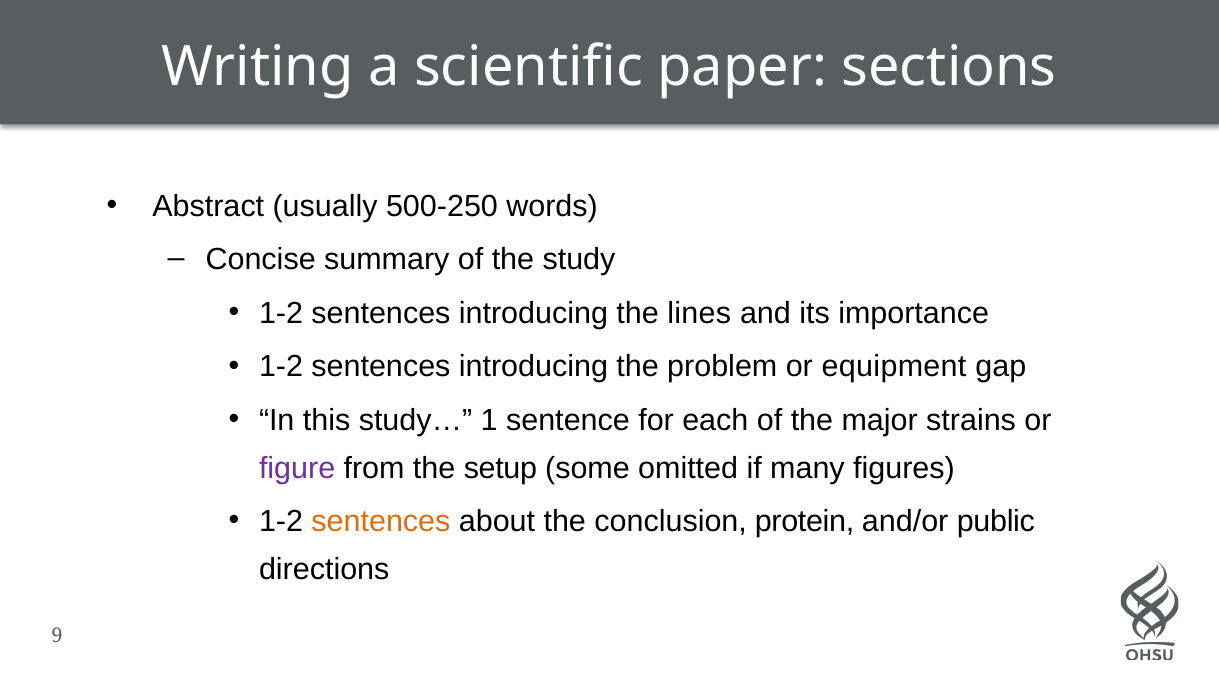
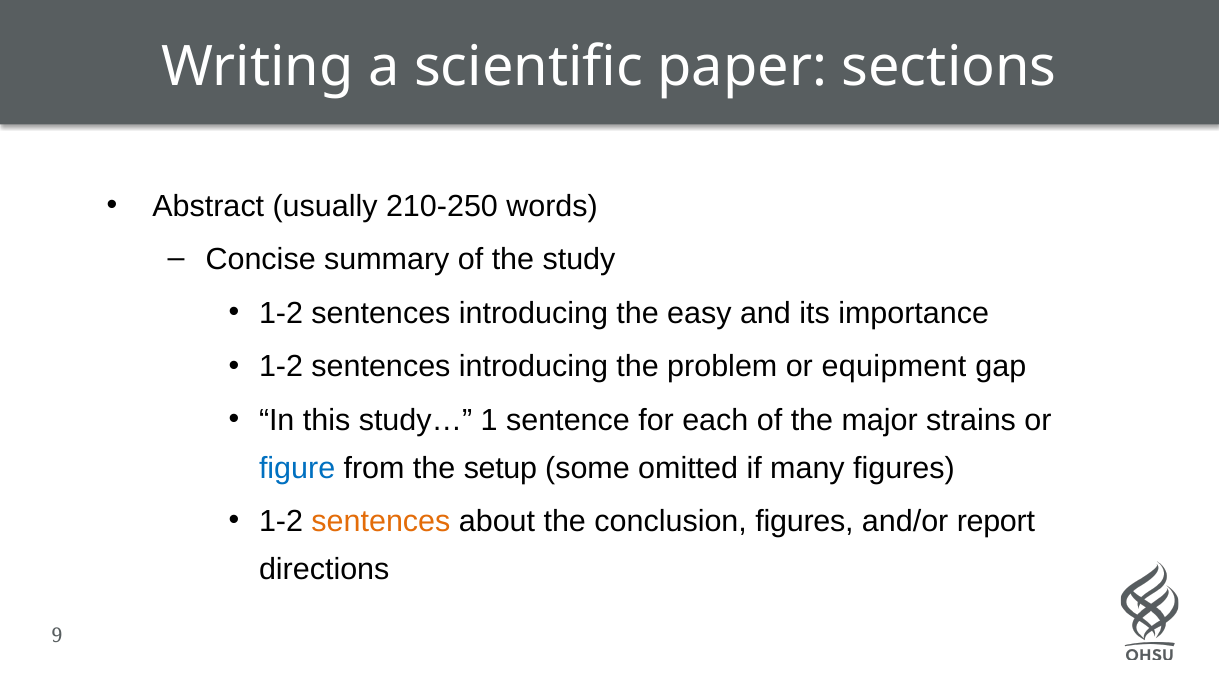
500-250: 500-250 -> 210-250
lines: lines -> easy
figure colour: purple -> blue
conclusion protein: protein -> figures
public: public -> report
